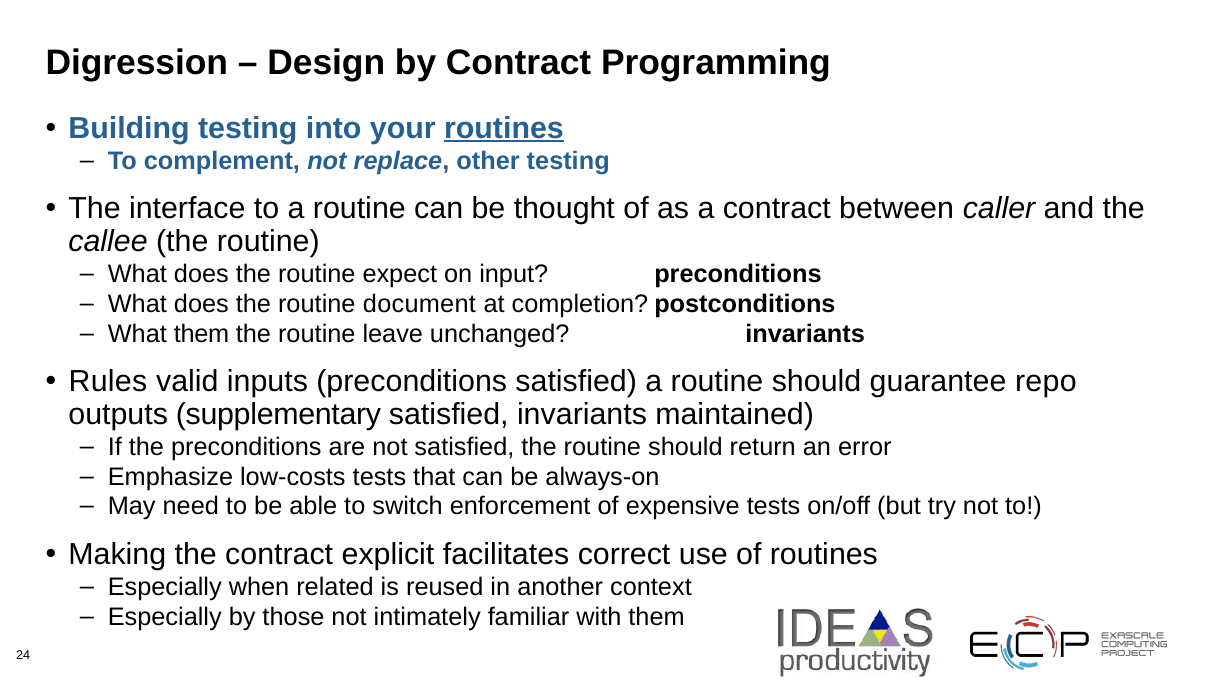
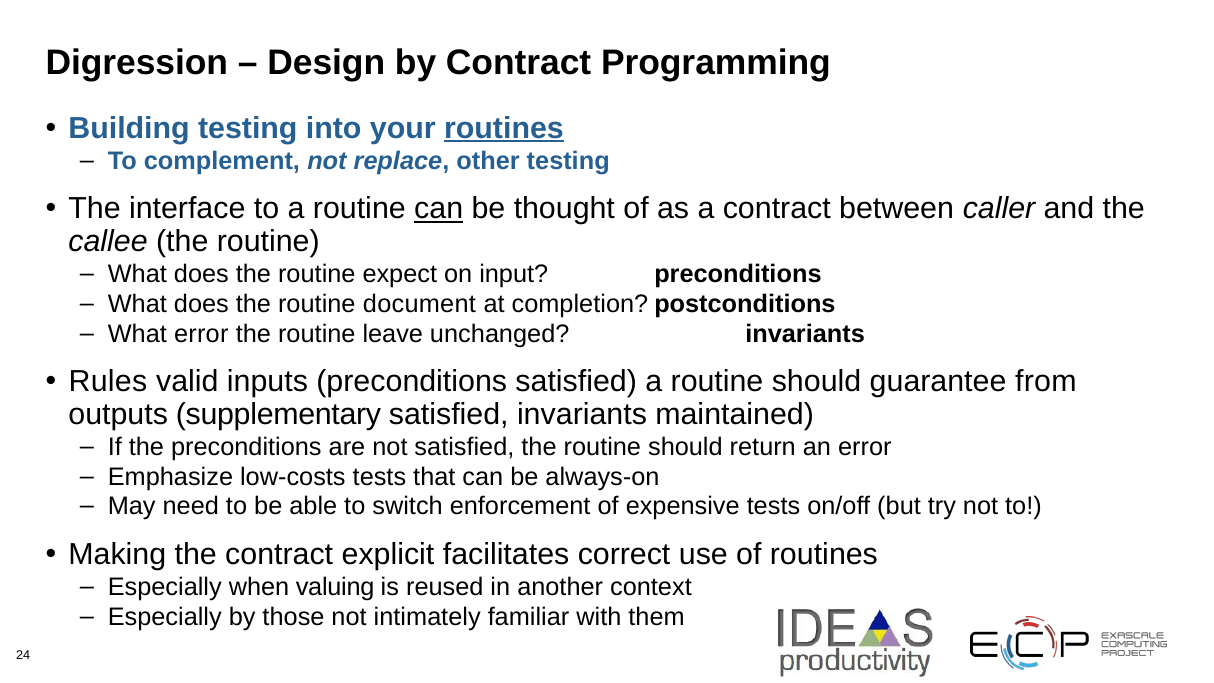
can at (439, 209) underline: none -> present
What them: them -> error
repo: repo -> from
related: related -> valuing
